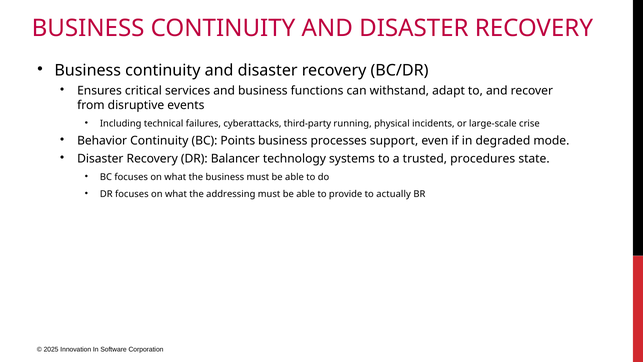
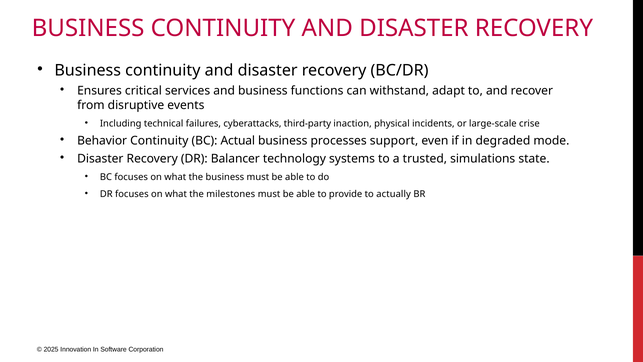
running: running -> inaction
Points: Points -> Actual
procedures: procedures -> simulations
addressing: addressing -> milestones
